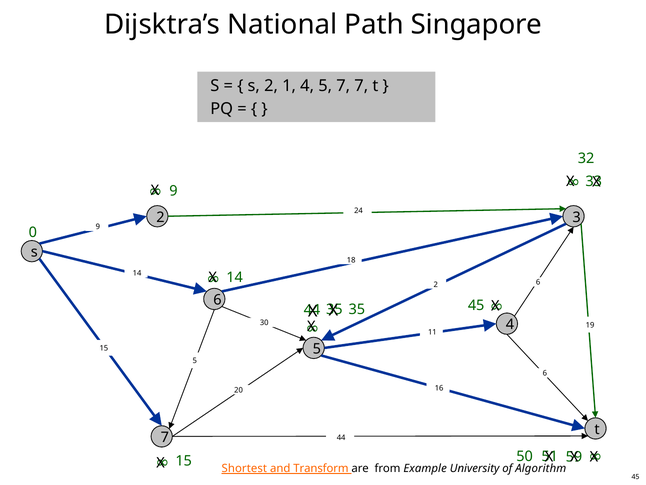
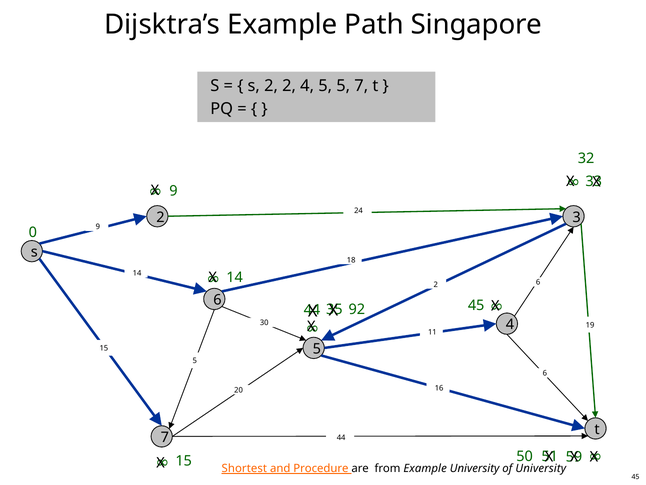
Dijsktra’s National: National -> Example
2 1: 1 -> 2
5 7: 7 -> 5
35 at (357, 309): 35 -> 92
Transform: Transform -> Procedure
of Algorithm: Algorithm -> University
